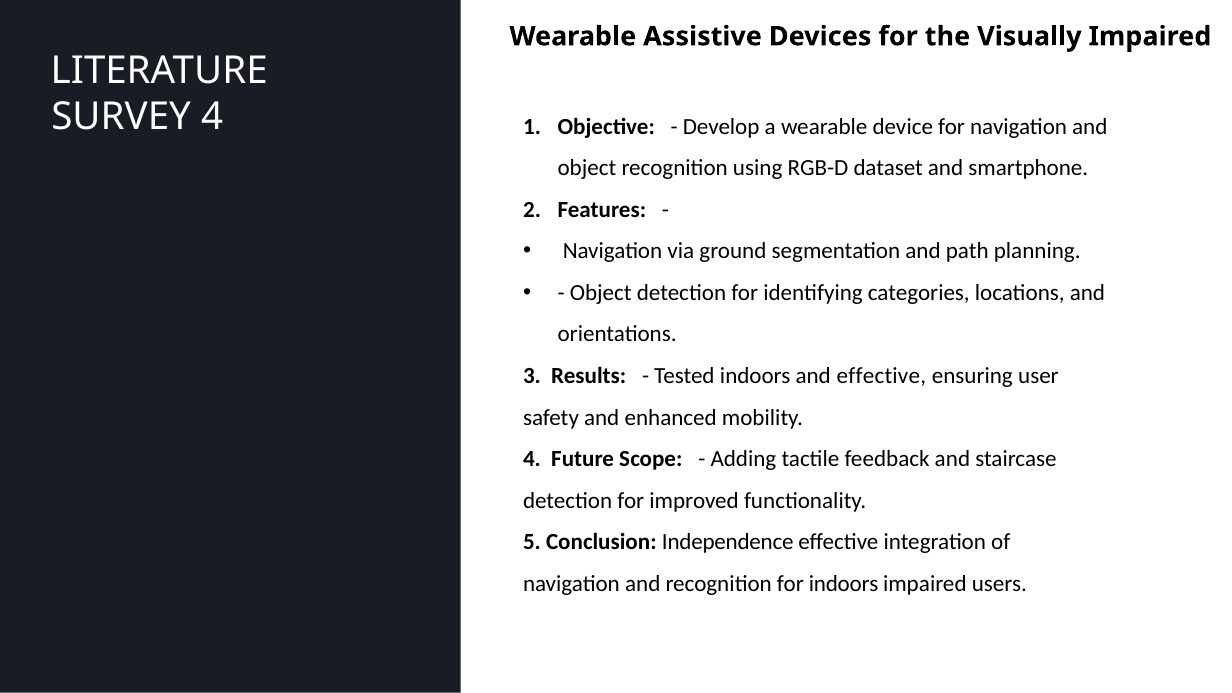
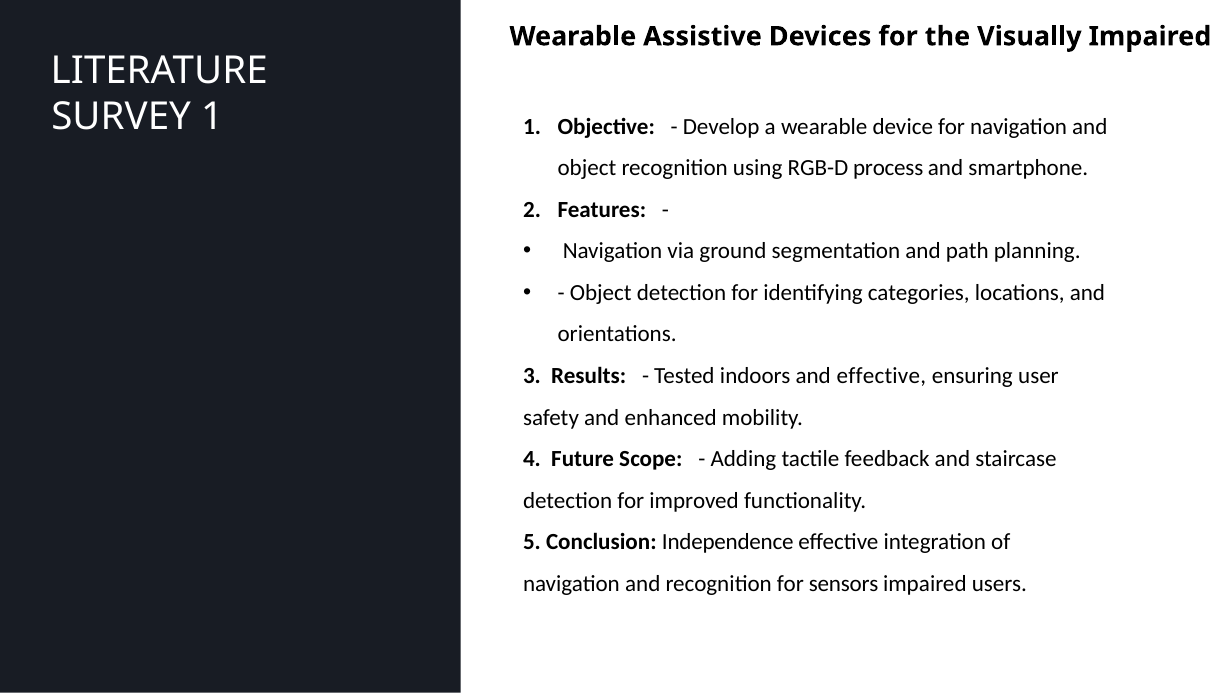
SURVEY 4: 4 -> 1
dataset: dataset -> process
for indoors: indoors -> sensors
